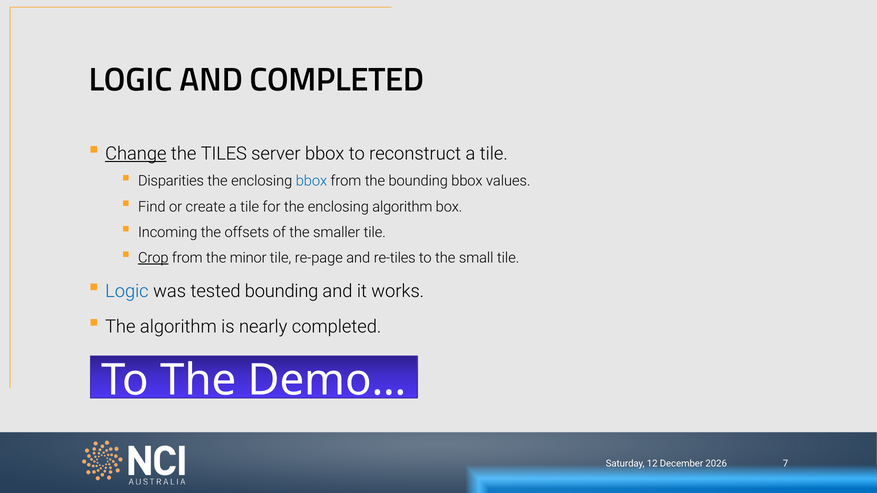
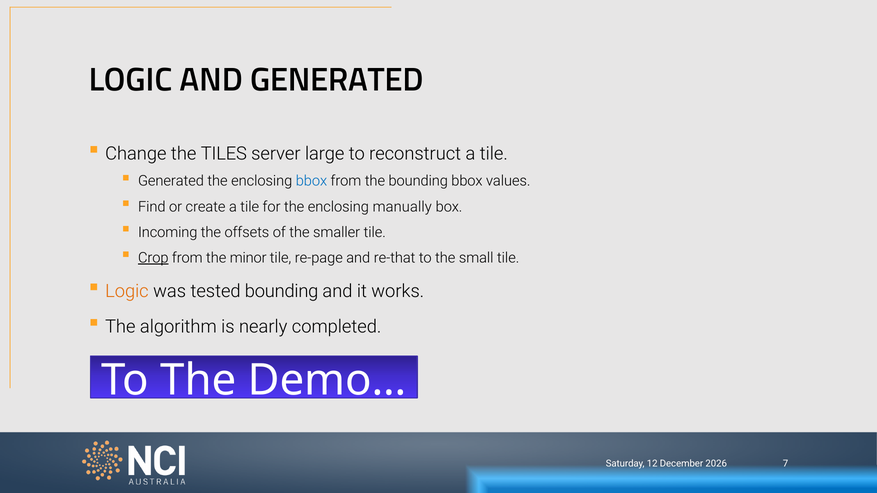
AND COMPLETED: COMPLETED -> GENERATED
Change underline: present -> none
server bbox: bbox -> large
Disparities at (171, 181): Disparities -> Generated
enclosing algorithm: algorithm -> manually
re-tiles: re-tiles -> re-that
Logic at (127, 292) colour: blue -> orange
